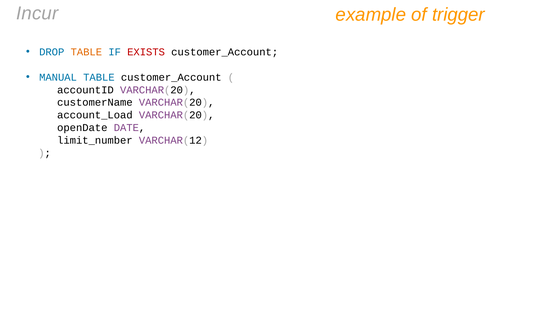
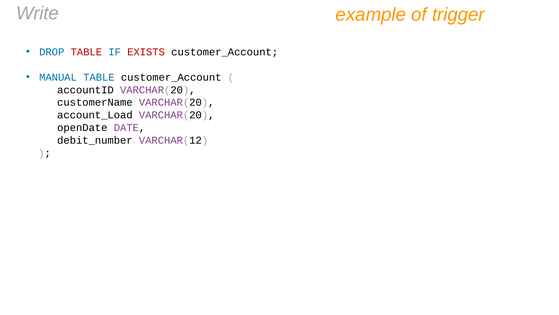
Incur: Incur -> Write
TABLE at (86, 52) colour: orange -> red
limit_number: limit_number -> debit_number
